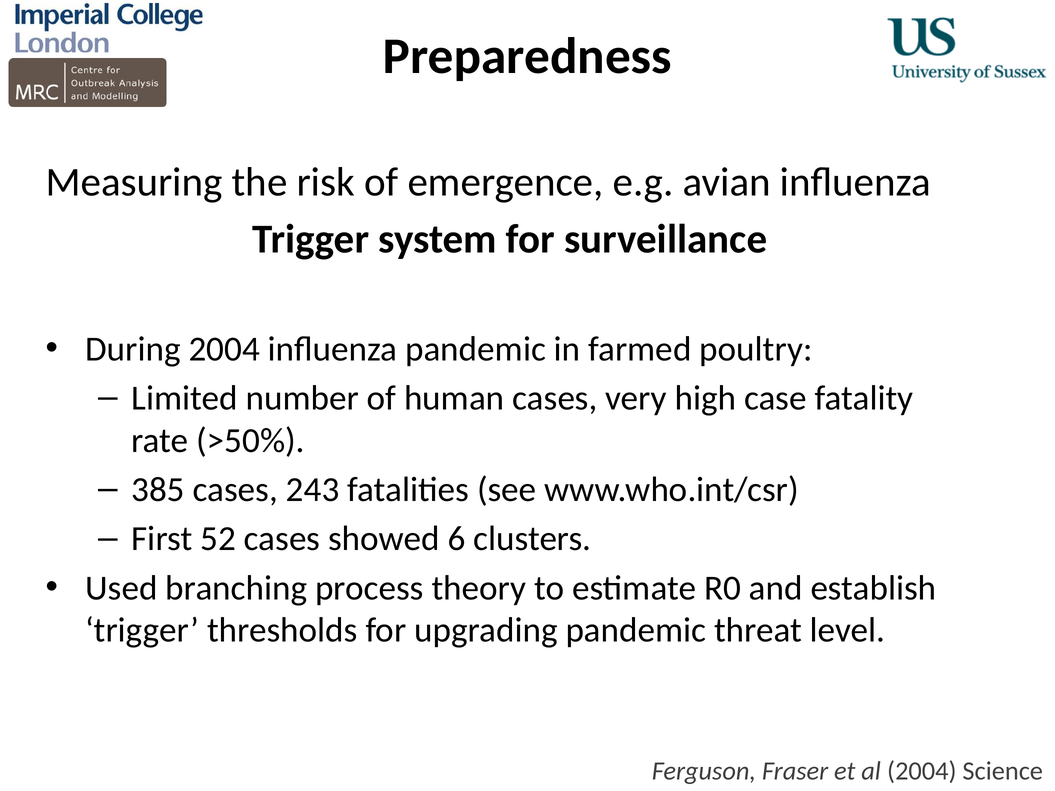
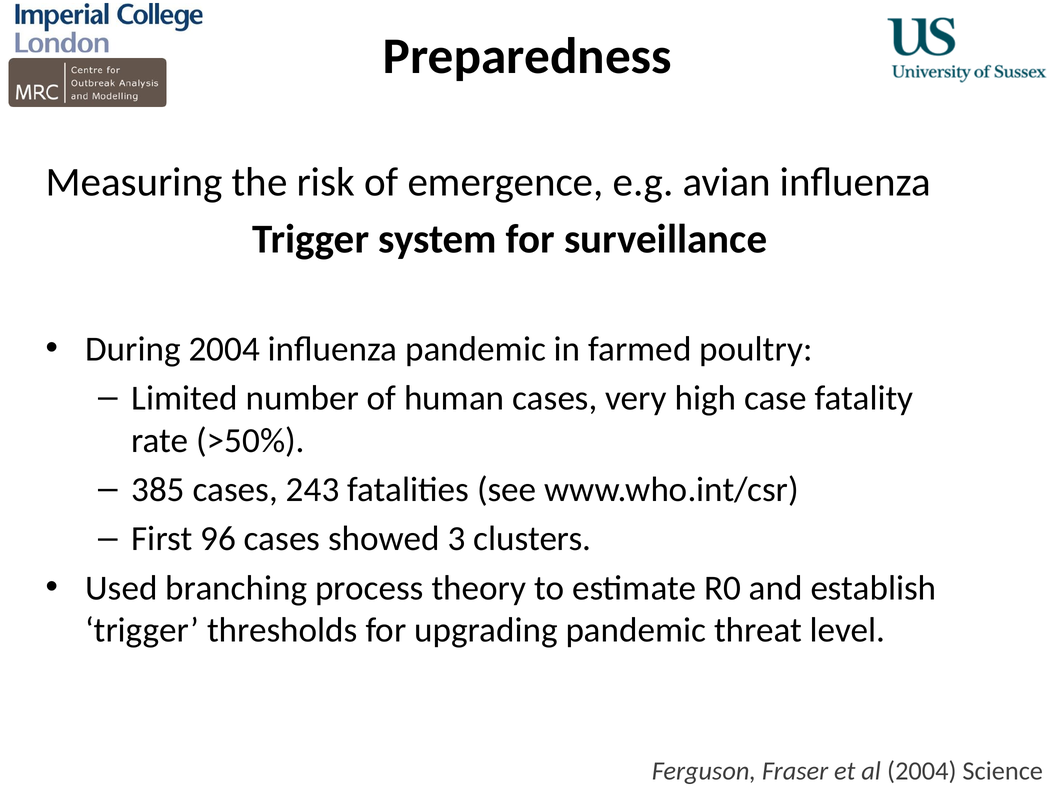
52: 52 -> 96
6: 6 -> 3
